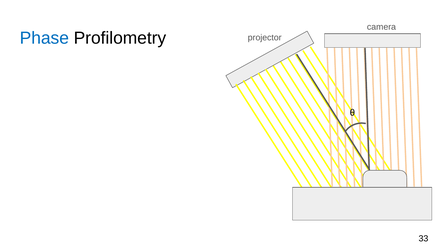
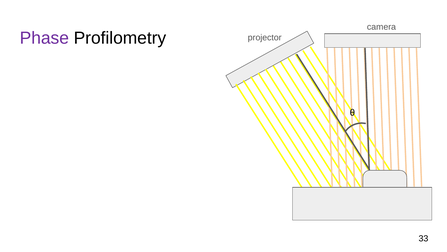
Phase colour: blue -> purple
